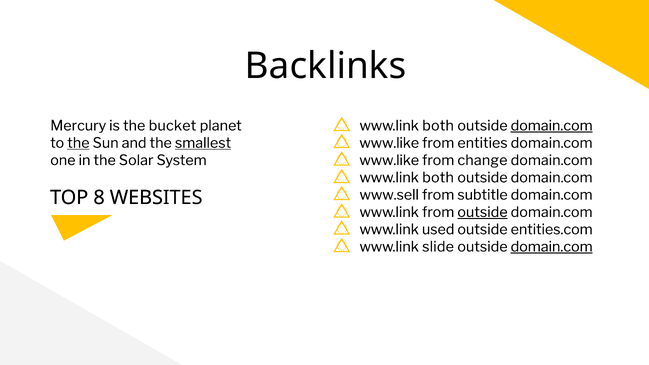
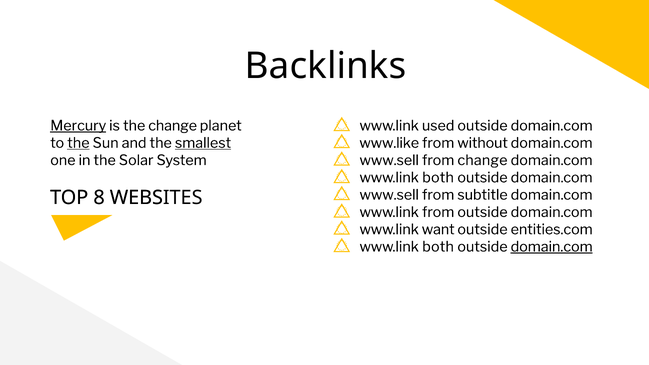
both at (438, 126): both -> used
domain.com at (552, 126) underline: present -> none
Mercury underline: none -> present
the bucket: bucket -> change
entities: entities -> without
www.like at (389, 160): www.like -> www.sell
outside at (482, 212) underline: present -> none
used: used -> want
slide at (438, 247): slide -> both
